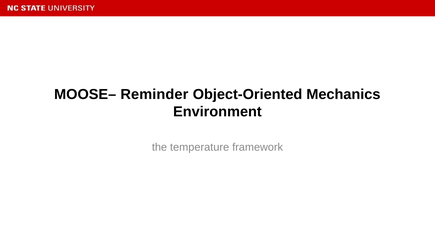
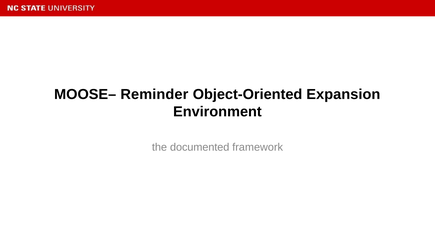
Mechanics: Mechanics -> Expansion
temperature: temperature -> documented
